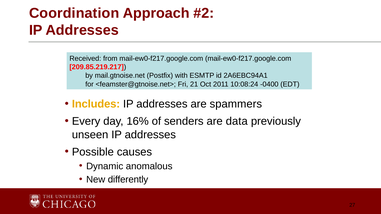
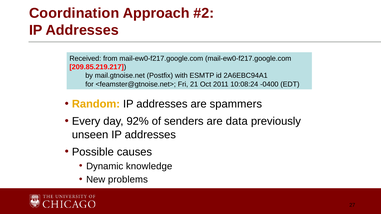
Includes: Includes -> Random
16%: 16% -> 92%
anomalous: anomalous -> knowledge
differently: differently -> problems
